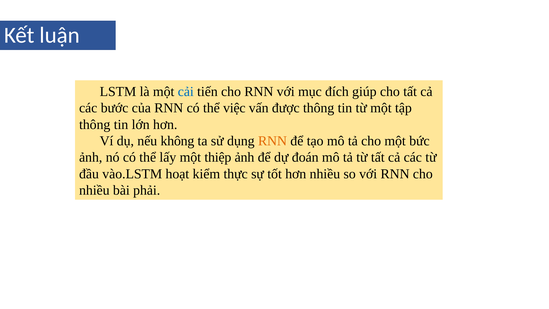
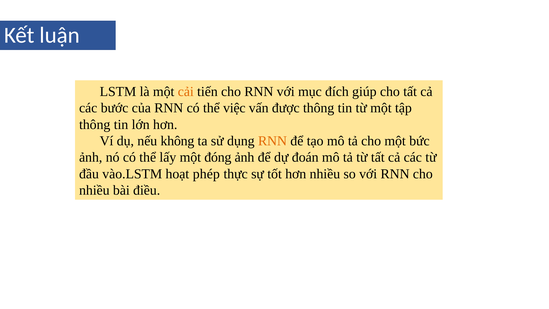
cải colour: blue -> orange
thiệp: thiệp -> đóng
kiểm: kiểm -> phép
phải: phải -> điều
